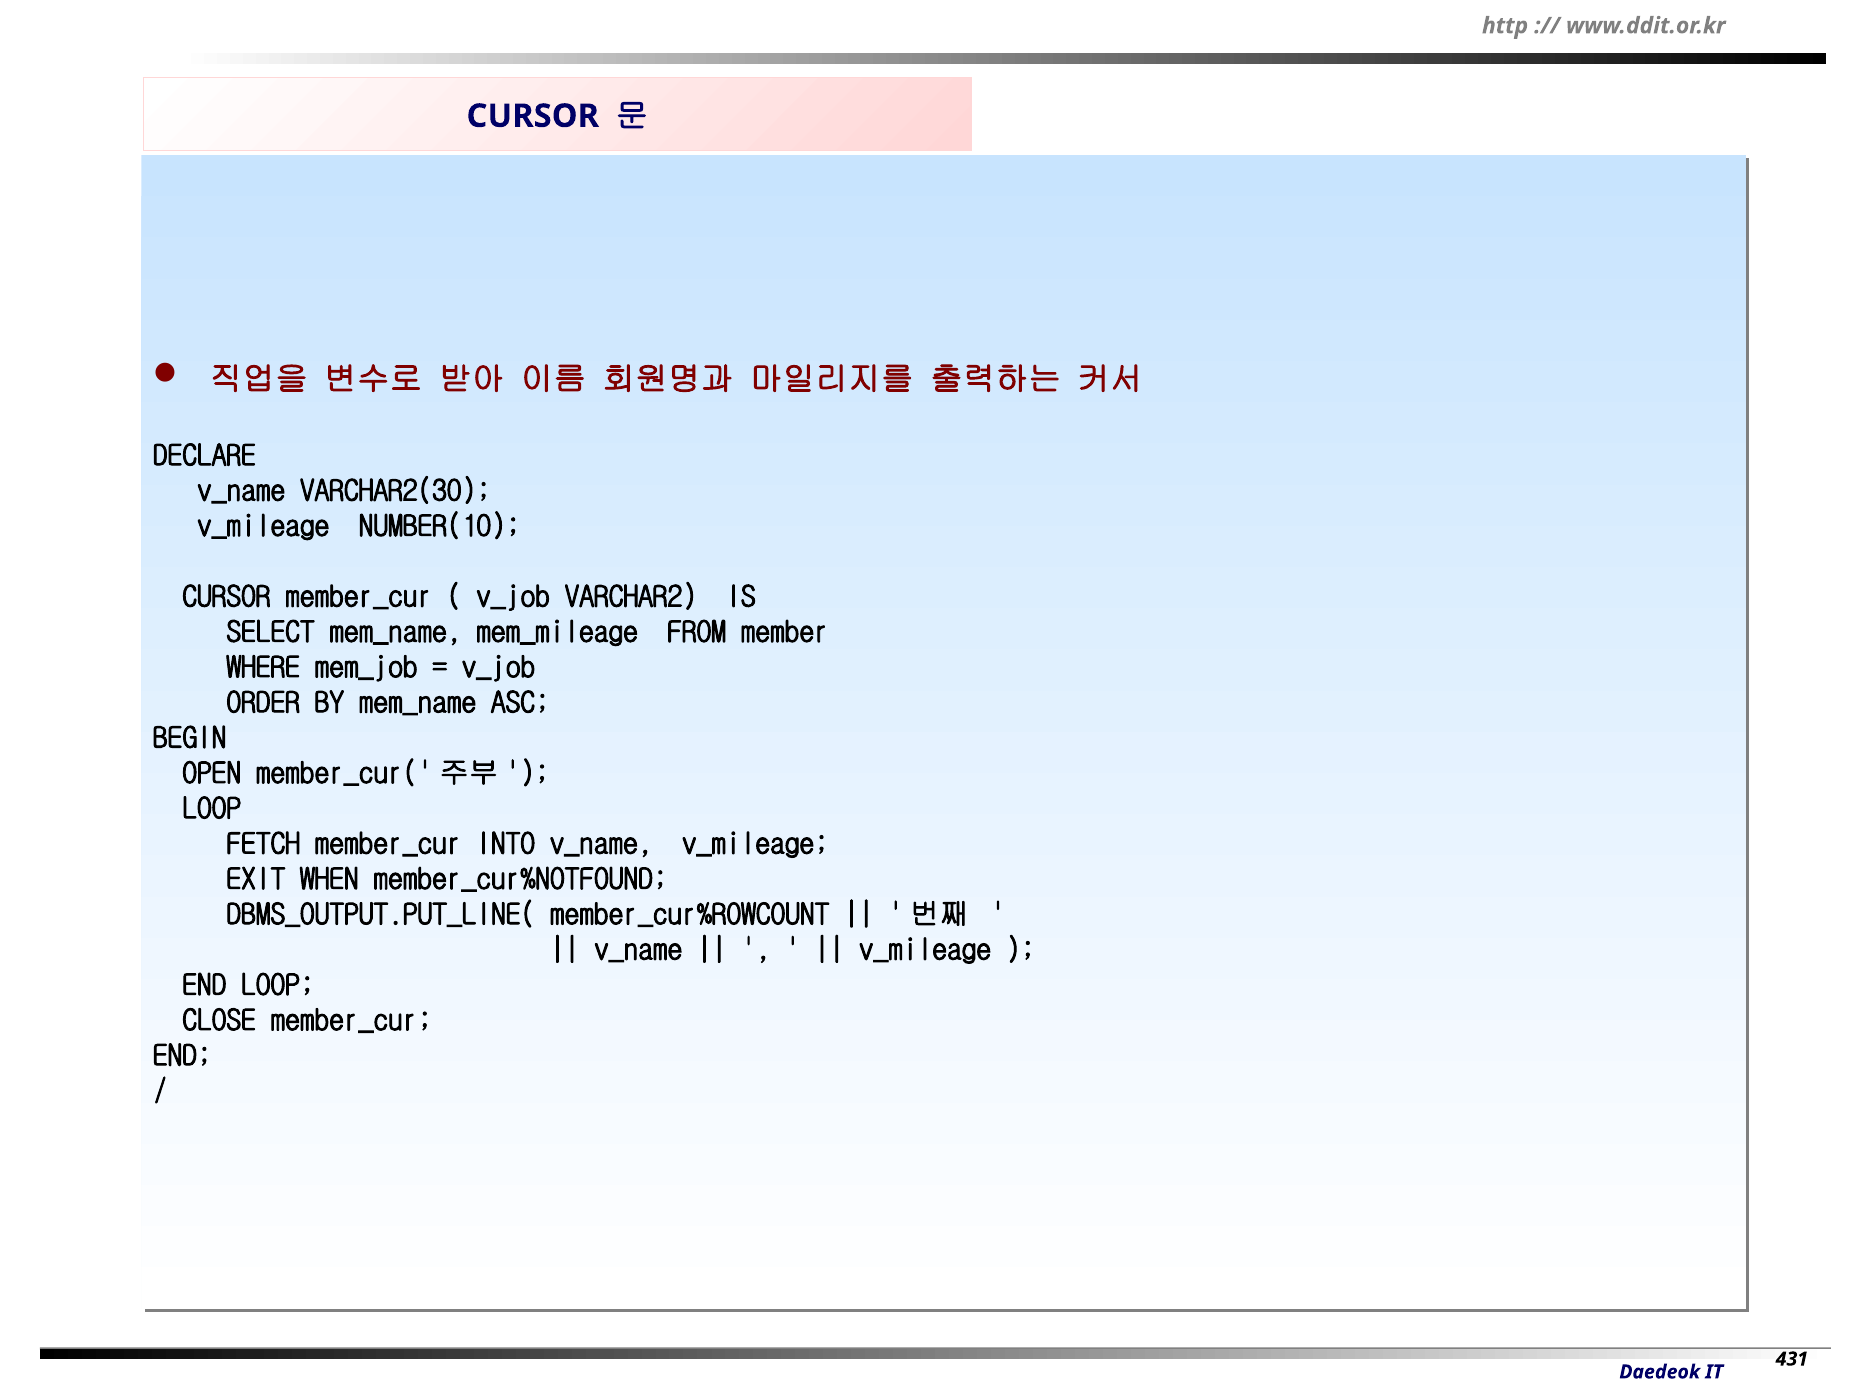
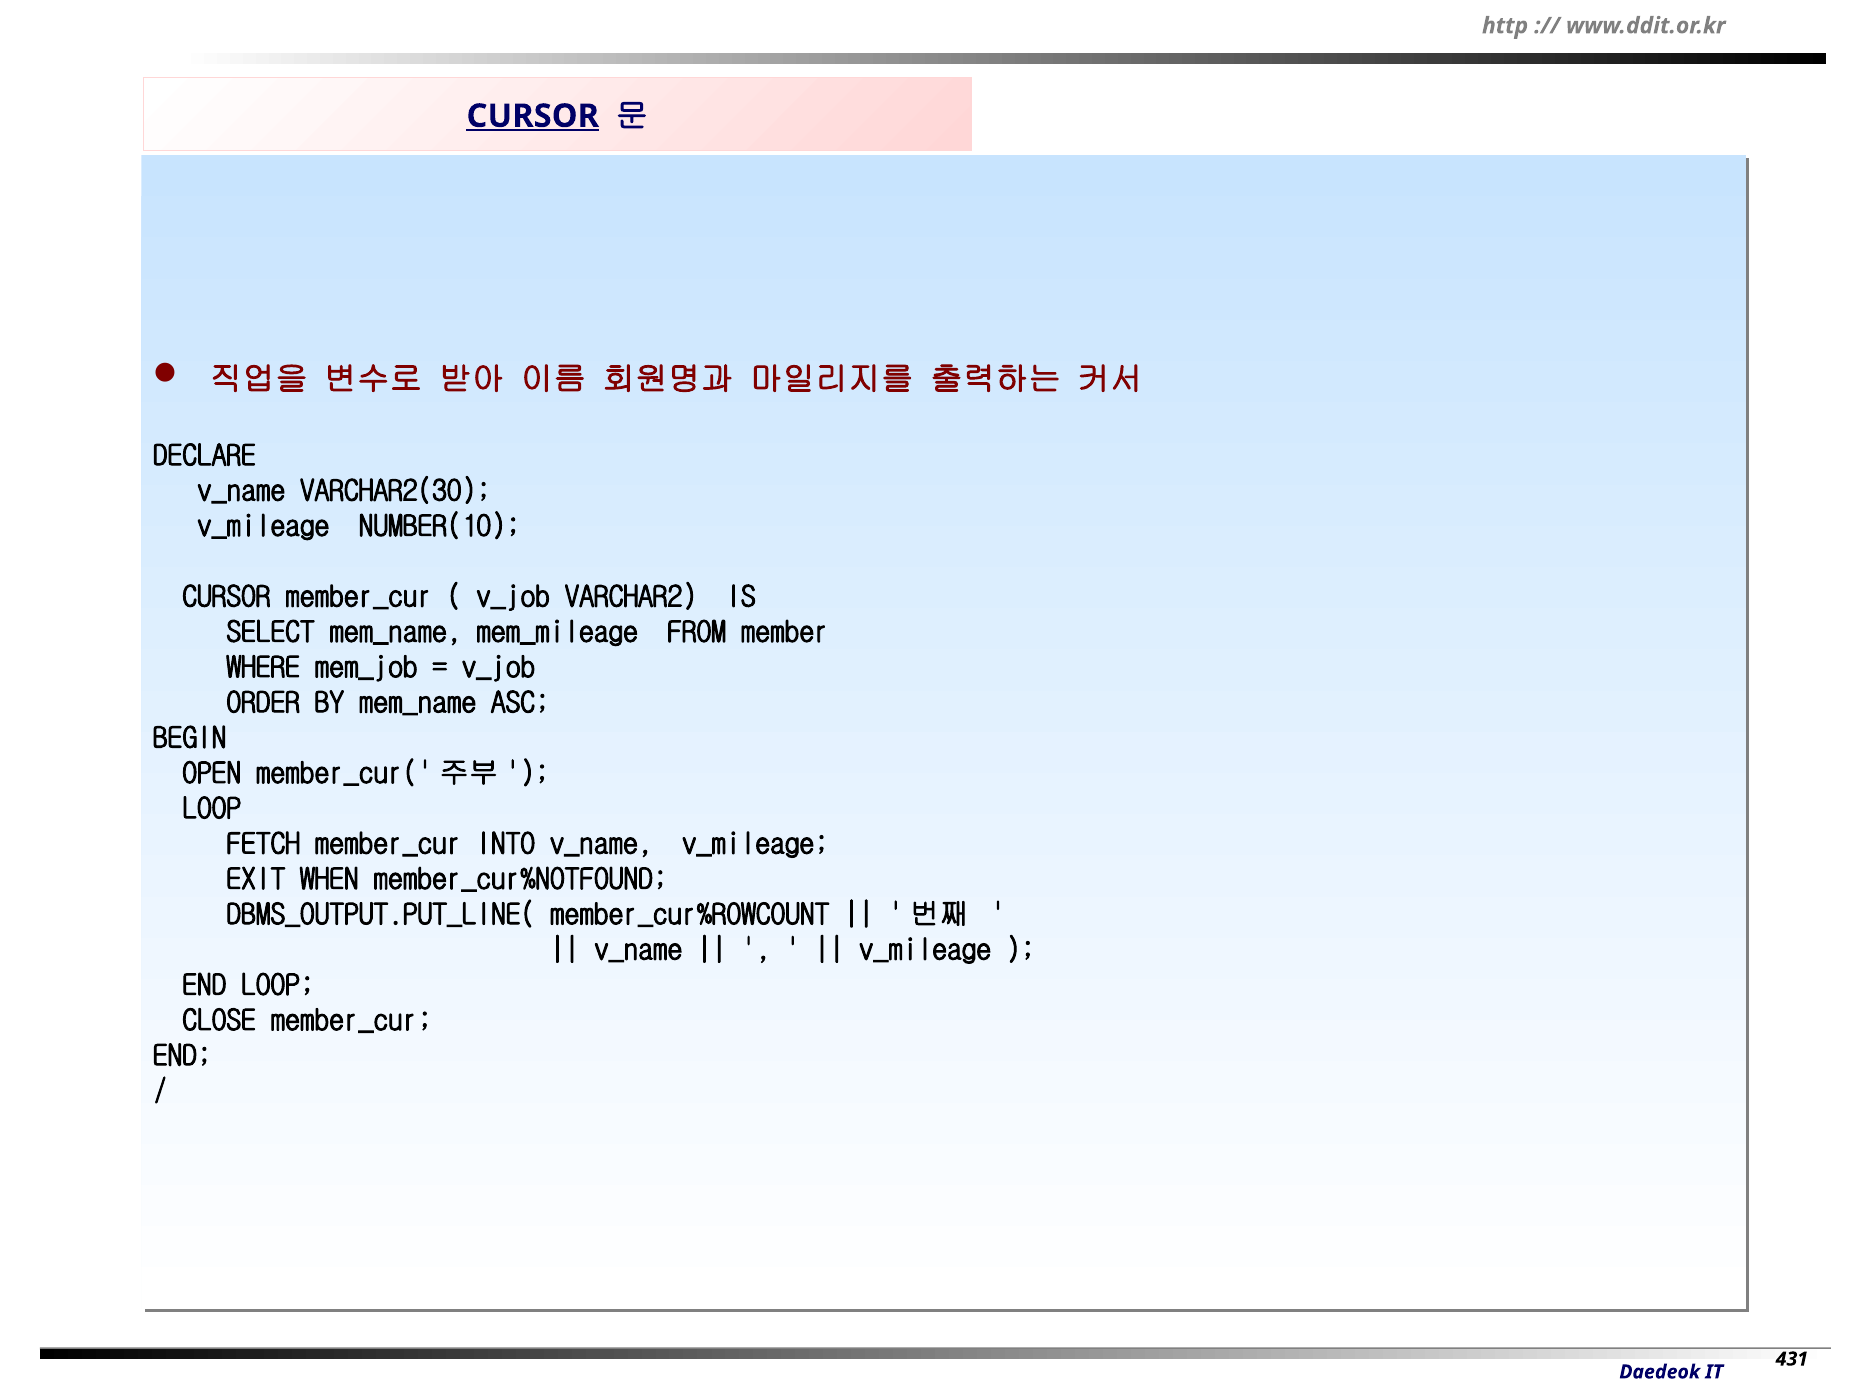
CURSOR at (533, 116) underline: none -> present
